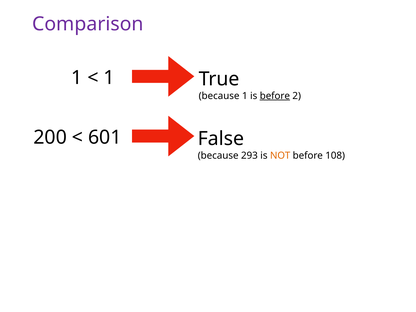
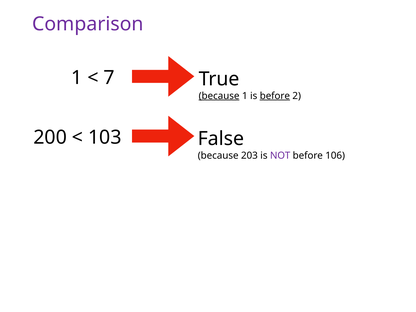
1 at (109, 78): 1 -> 7
because at (219, 96) underline: none -> present
601: 601 -> 103
293: 293 -> 203
NOT colour: orange -> purple
108: 108 -> 106
